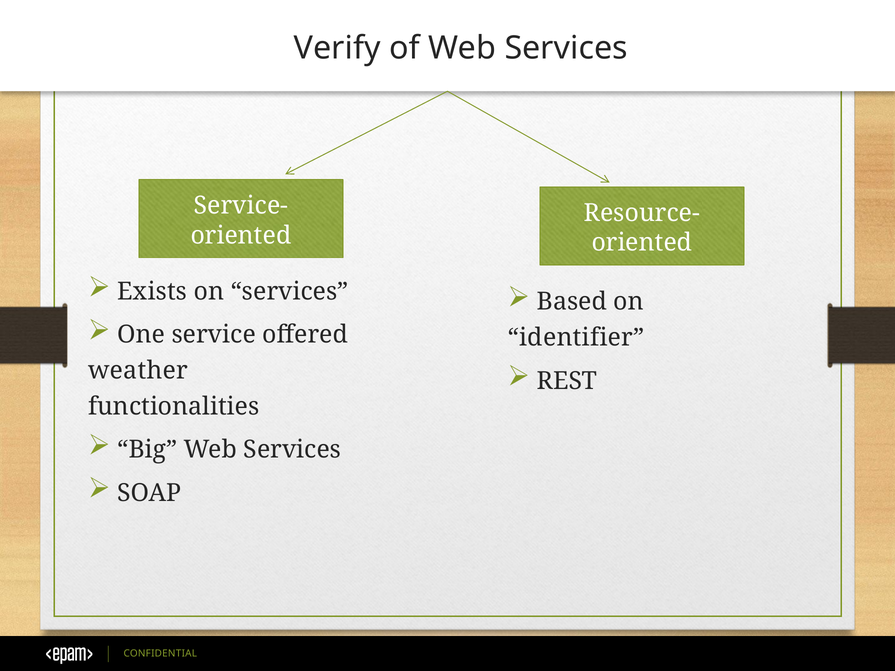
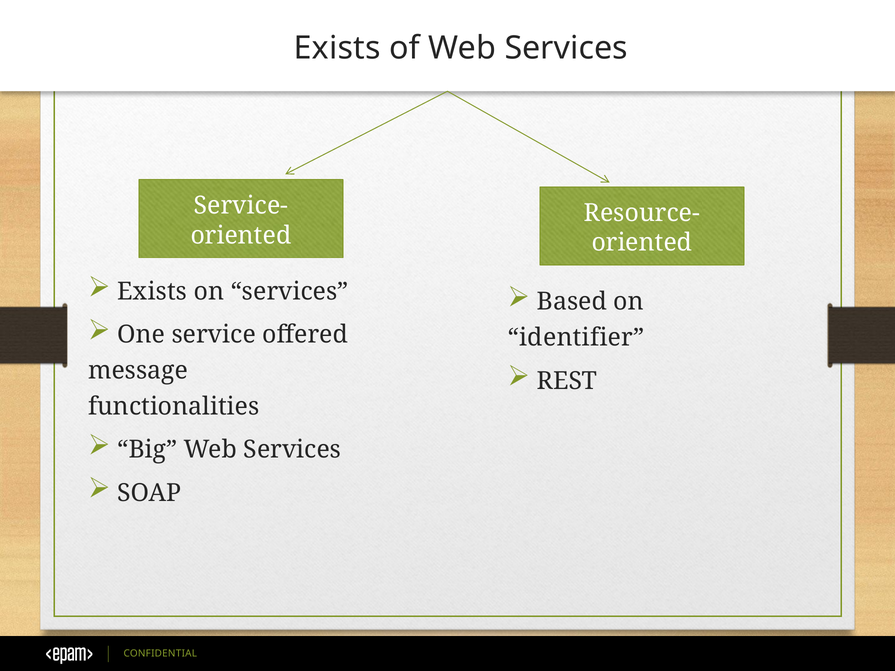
Verify at (337, 48): Verify -> Exists
weather: weather -> message
